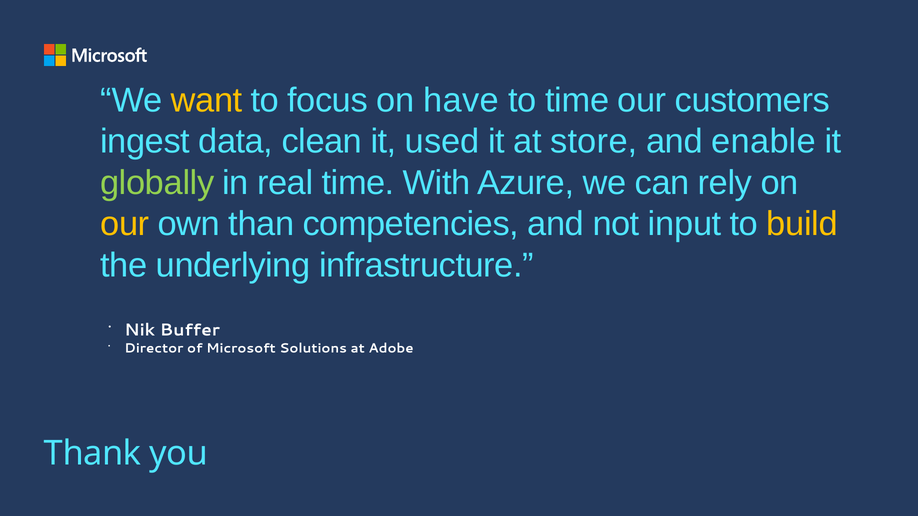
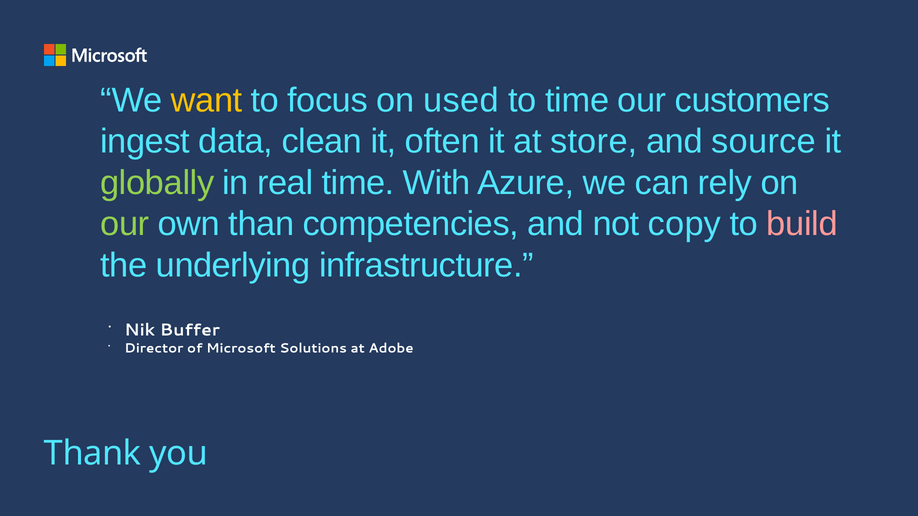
have: have -> used
used: used -> often
enable: enable -> source
our at (125, 224) colour: yellow -> light green
input: input -> copy
build colour: yellow -> pink
